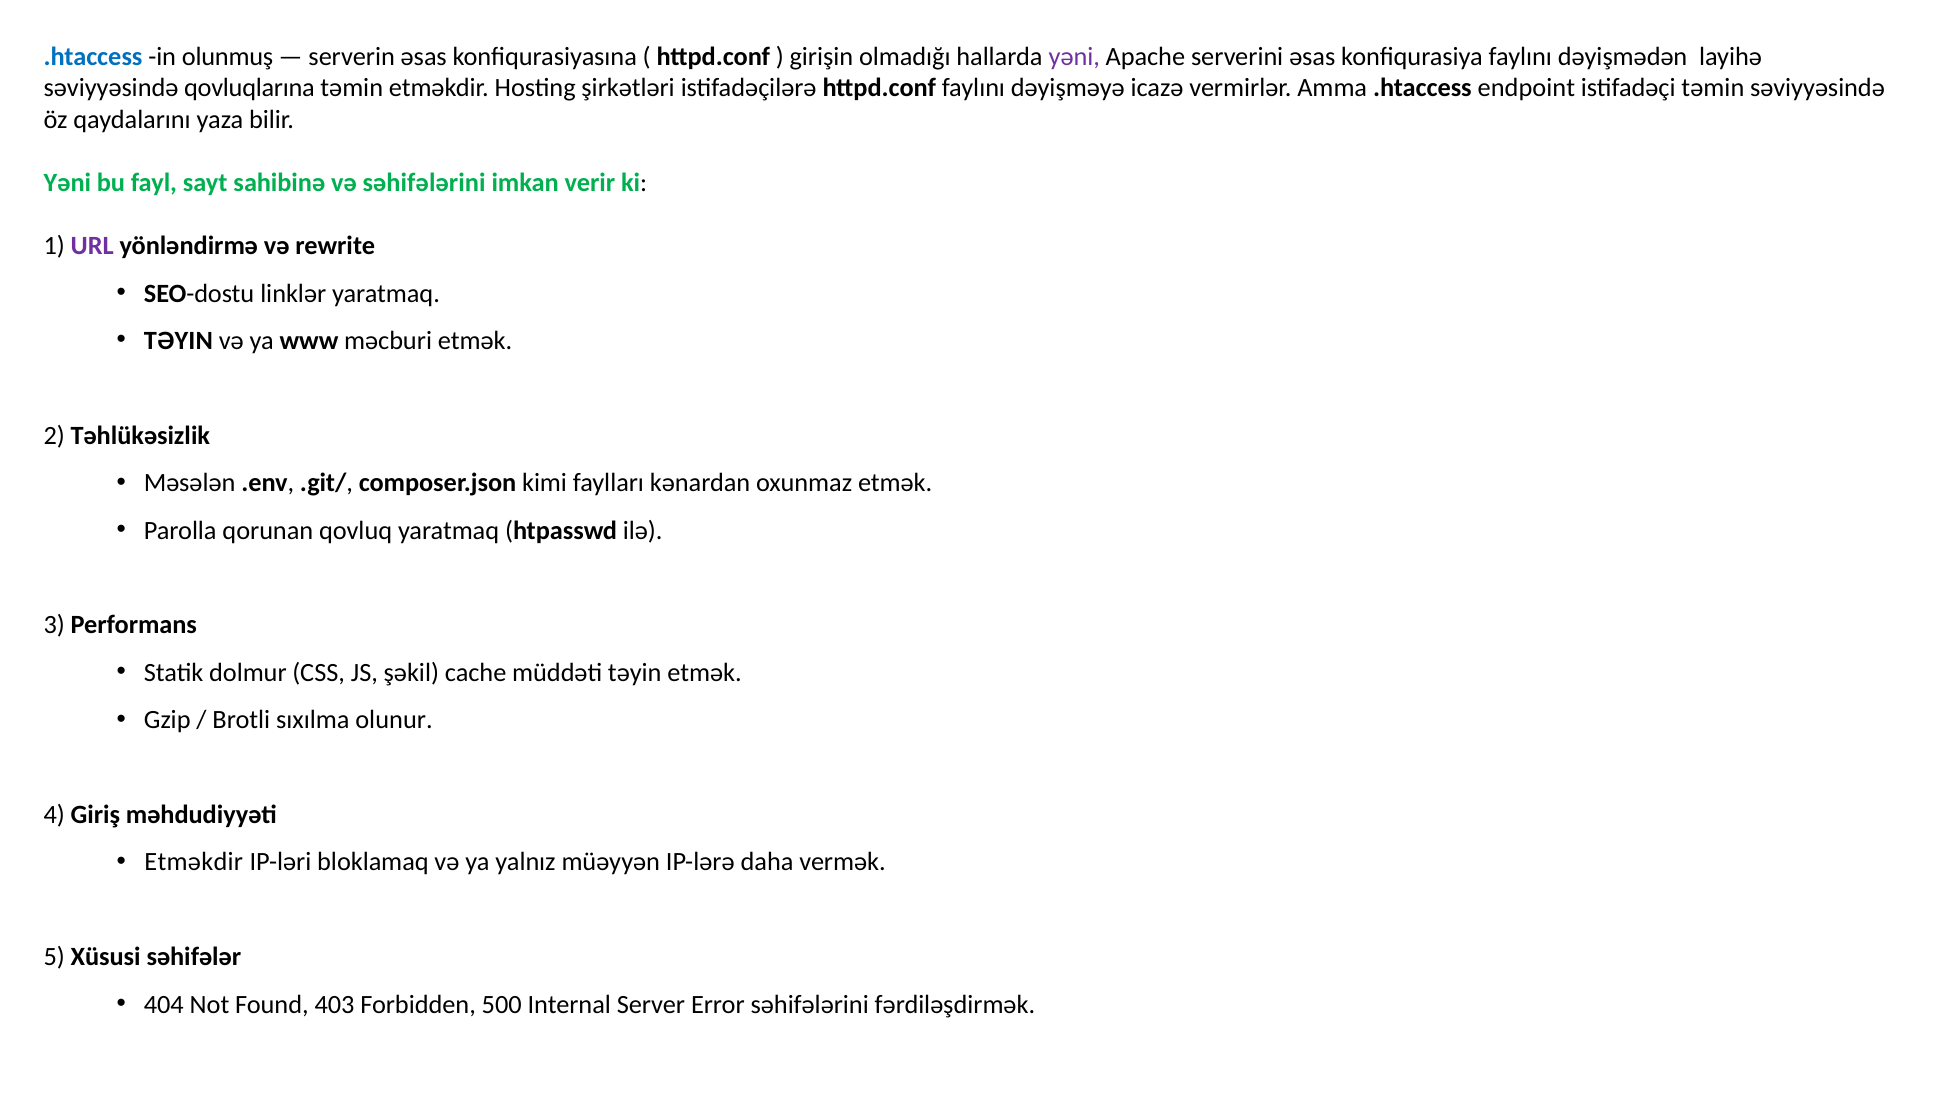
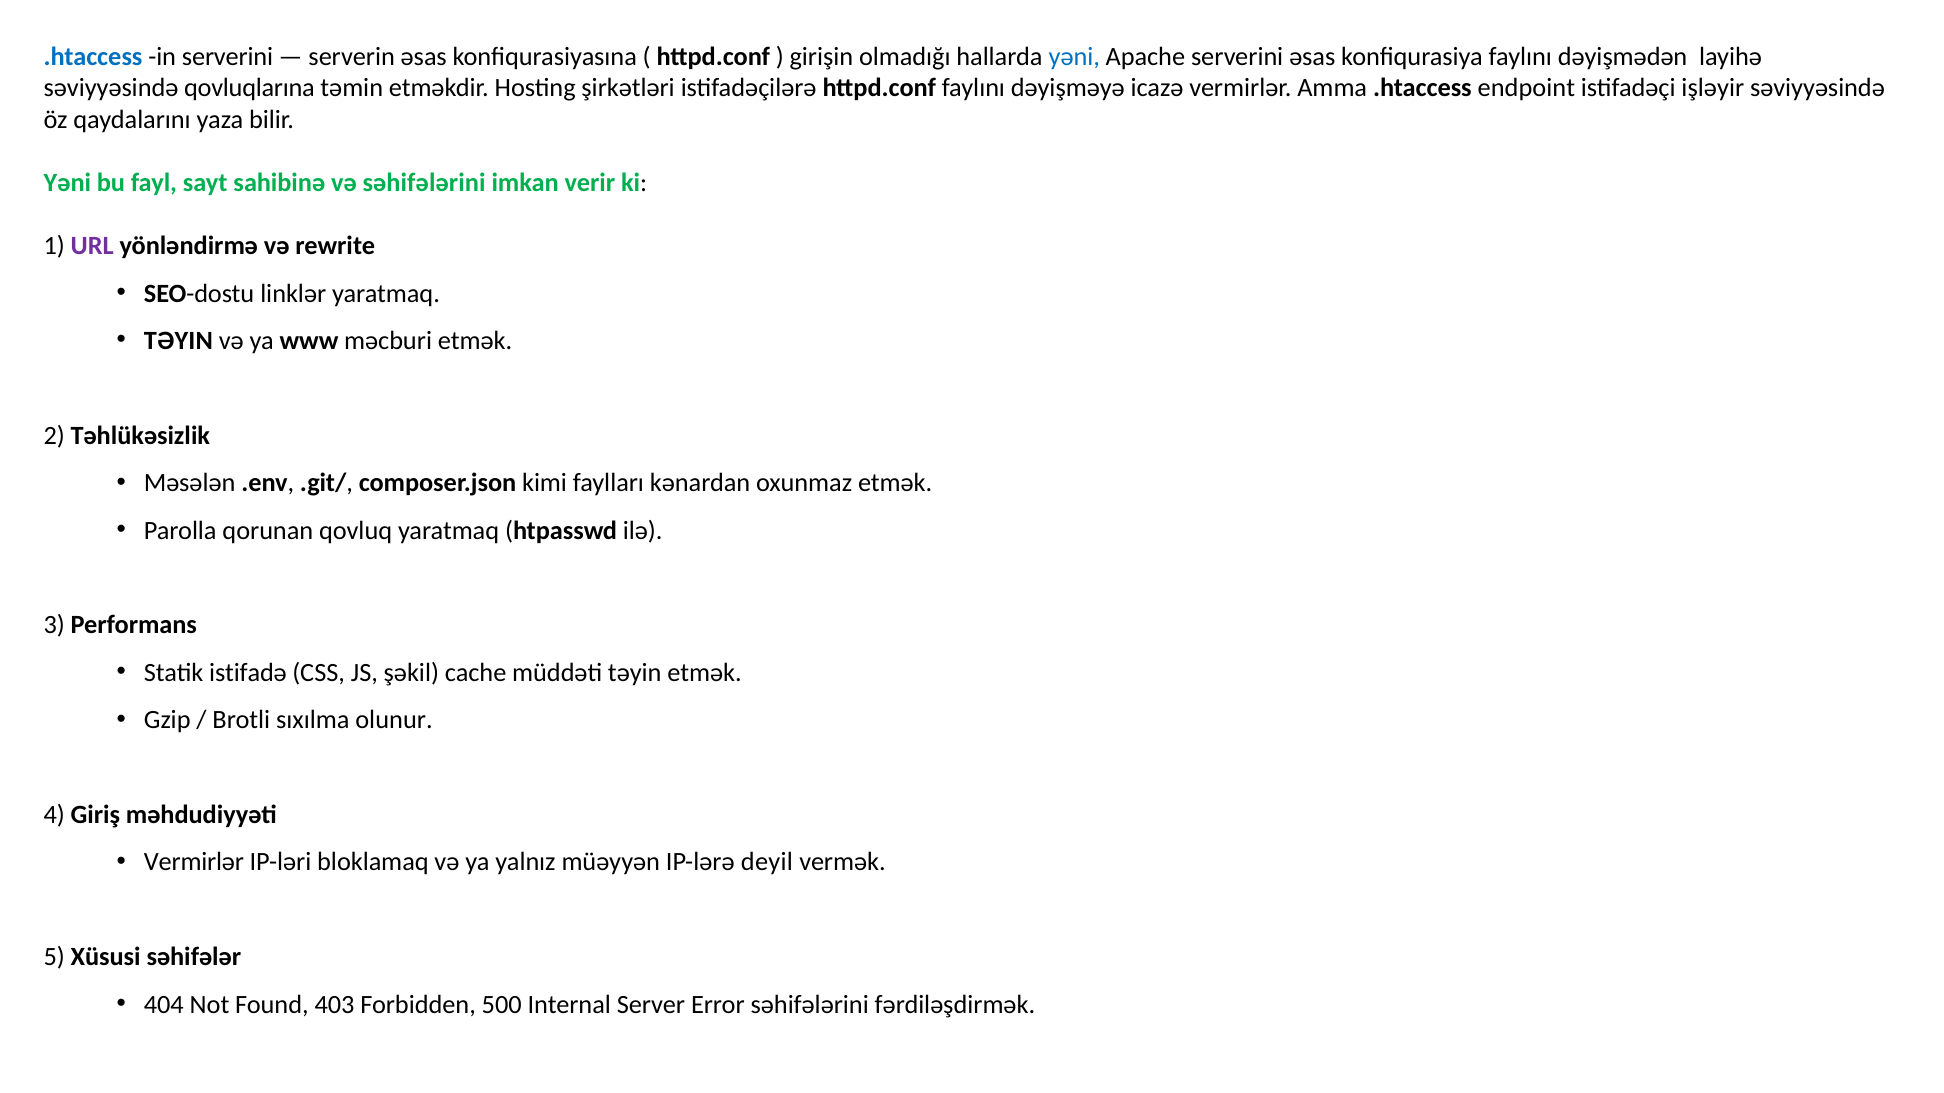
in olunmuş: olunmuş -> serverini
yəni at (1074, 56) colour: purple -> blue
istifadəçi təmin: təmin -> işləyir
dolmur: dolmur -> istifadə
Etməkdir at (194, 863): Etməkdir -> Vermirlər
daha: daha -> deyil
